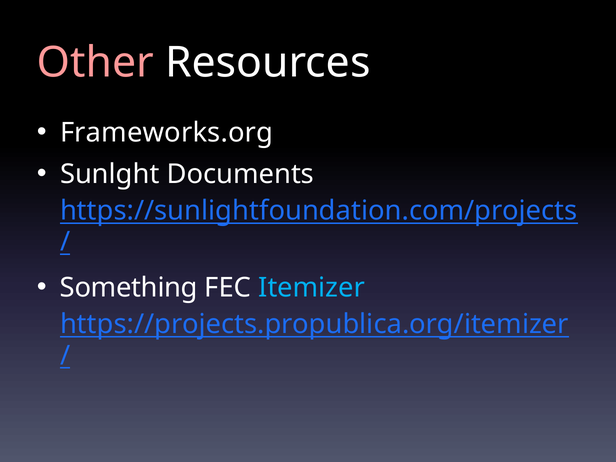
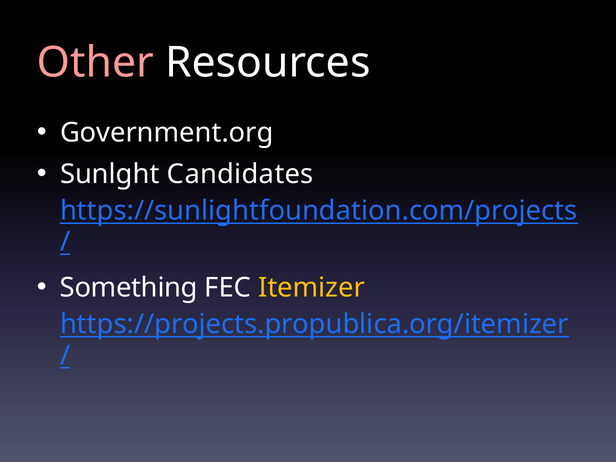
Frameworks.org: Frameworks.org -> Government.org
Documents: Documents -> Candidates
Itemizer colour: light blue -> yellow
